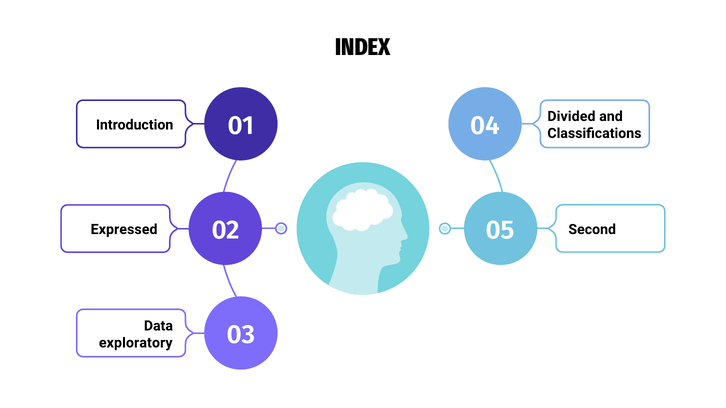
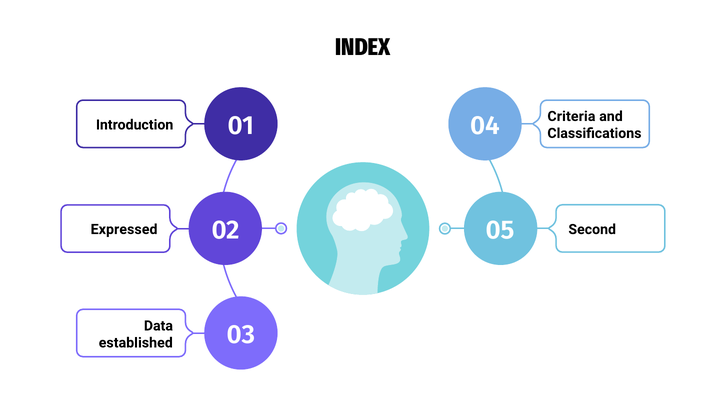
Divided: Divided -> Criteria
exploratory: exploratory -> established
